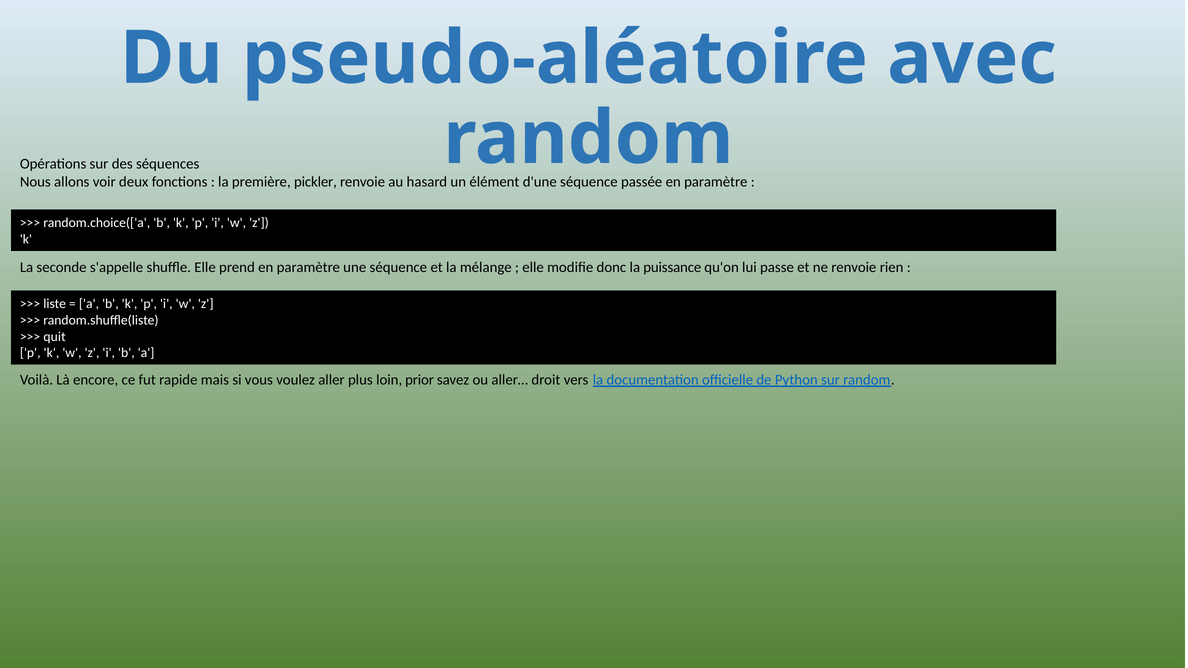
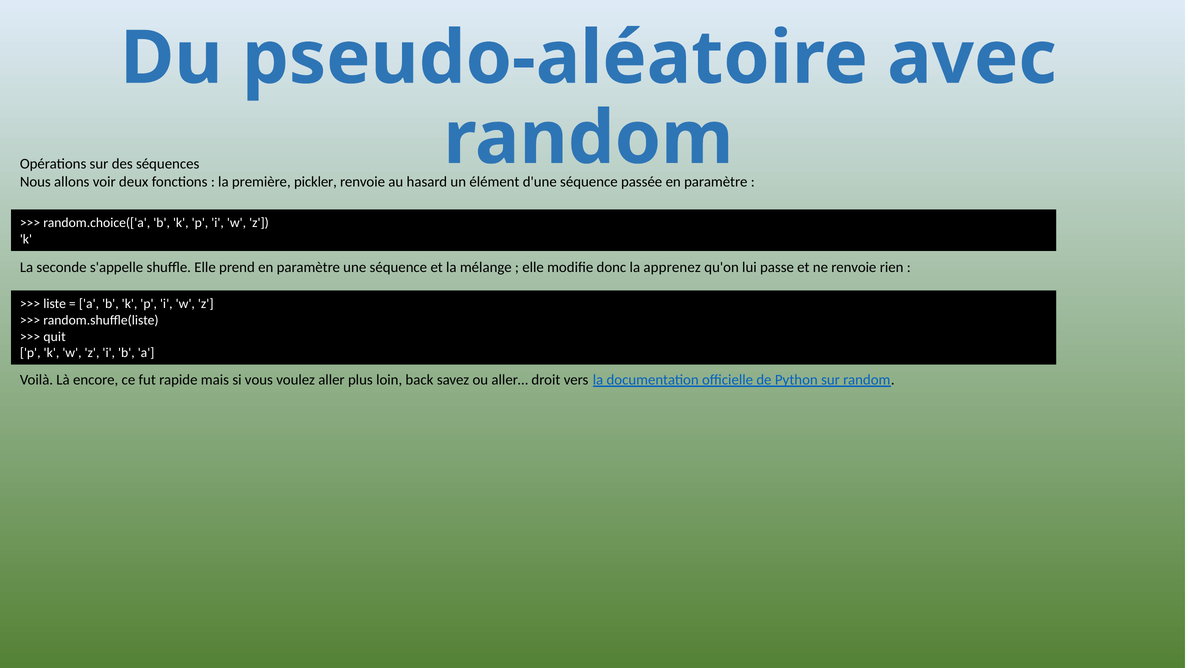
puissance: puissance -> apprenez
prior: prior -> back
